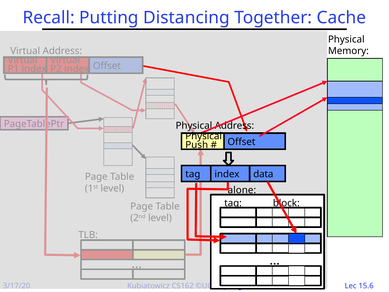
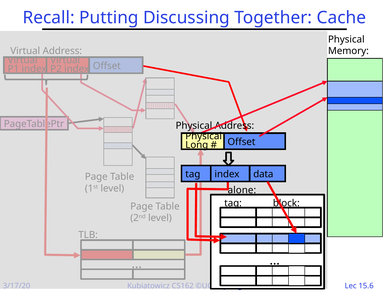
Distancing: Distancing -> Discussing
Push: Push -> Long
